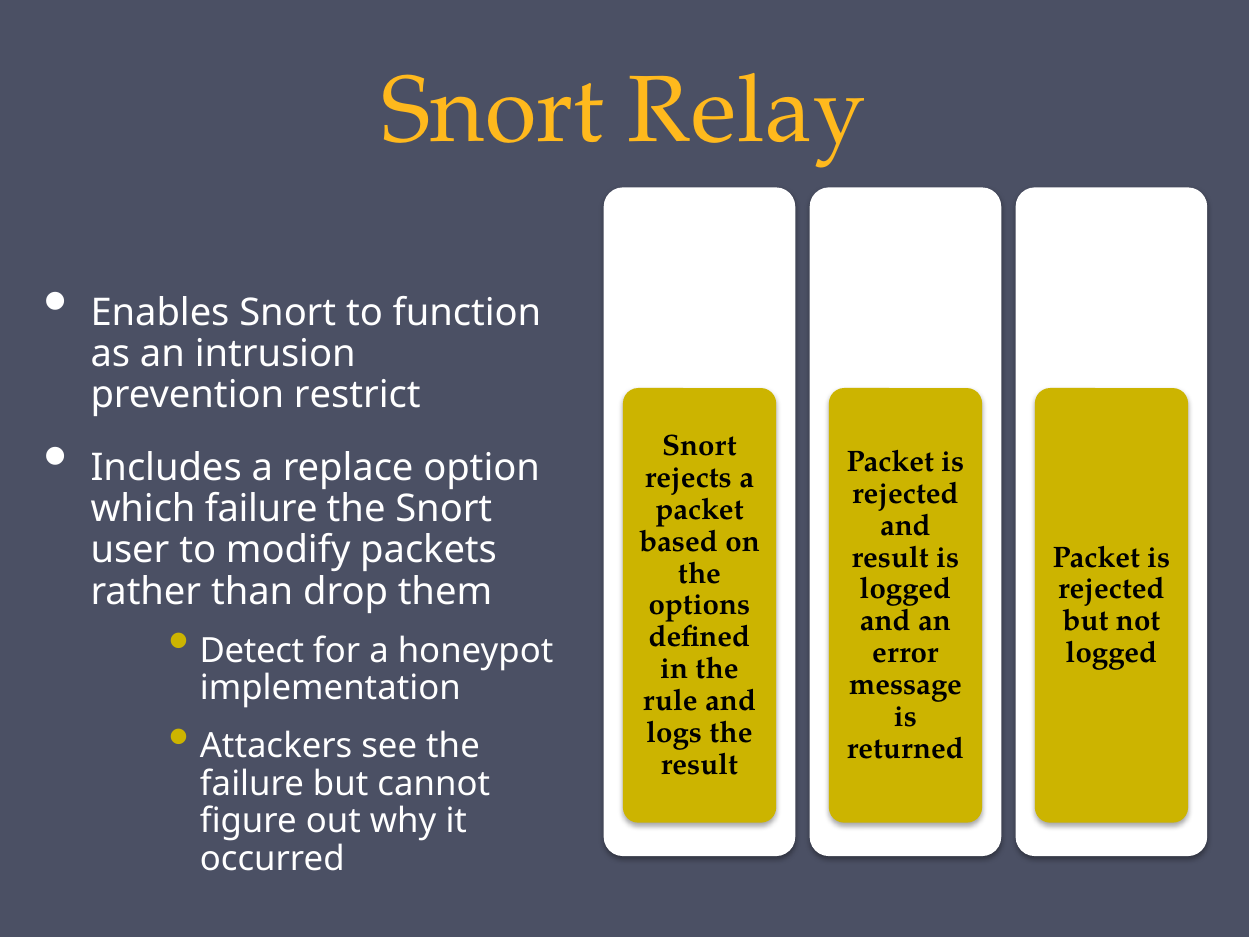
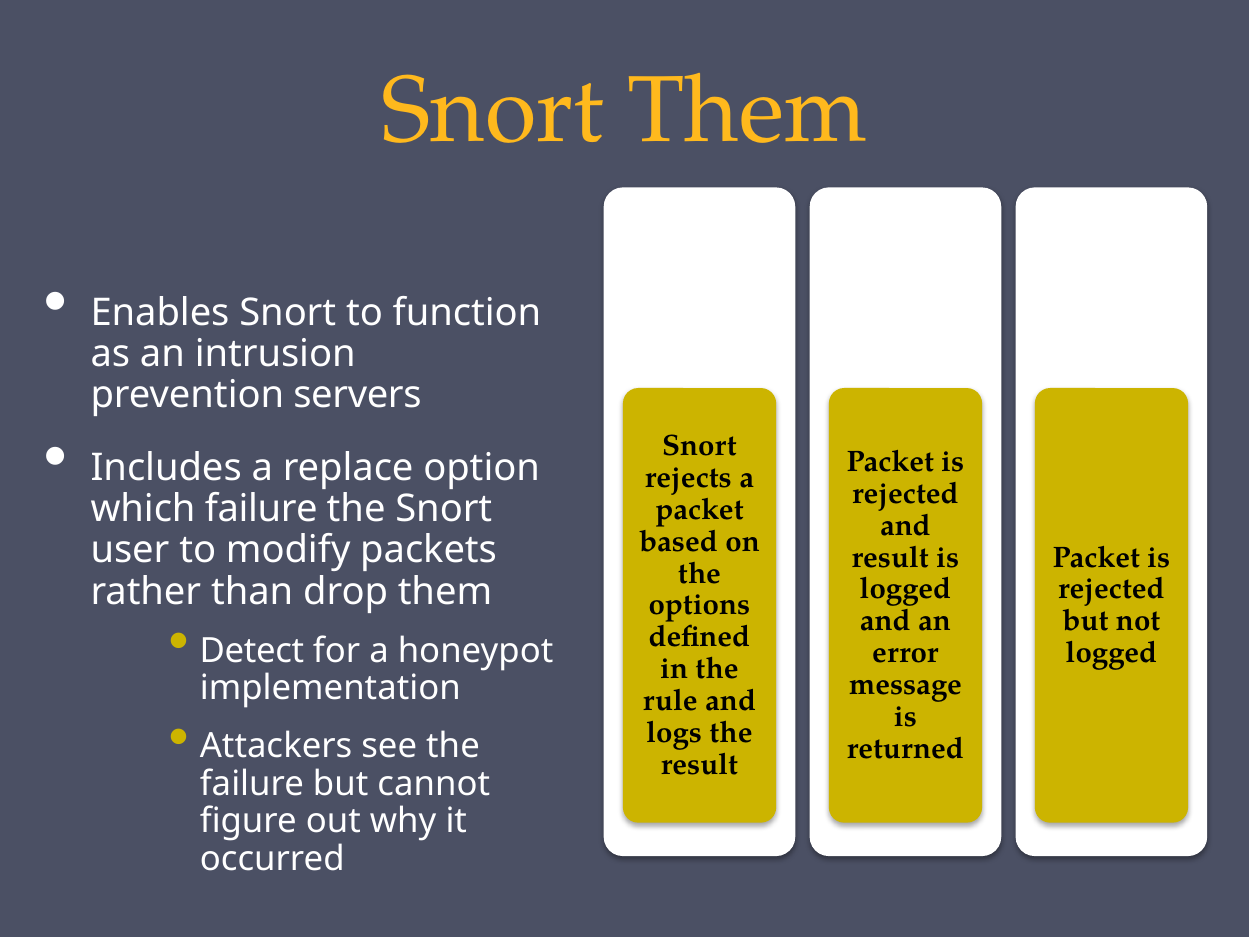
Snort Relay: Relay -> Them
restrict: restrict -> servers
